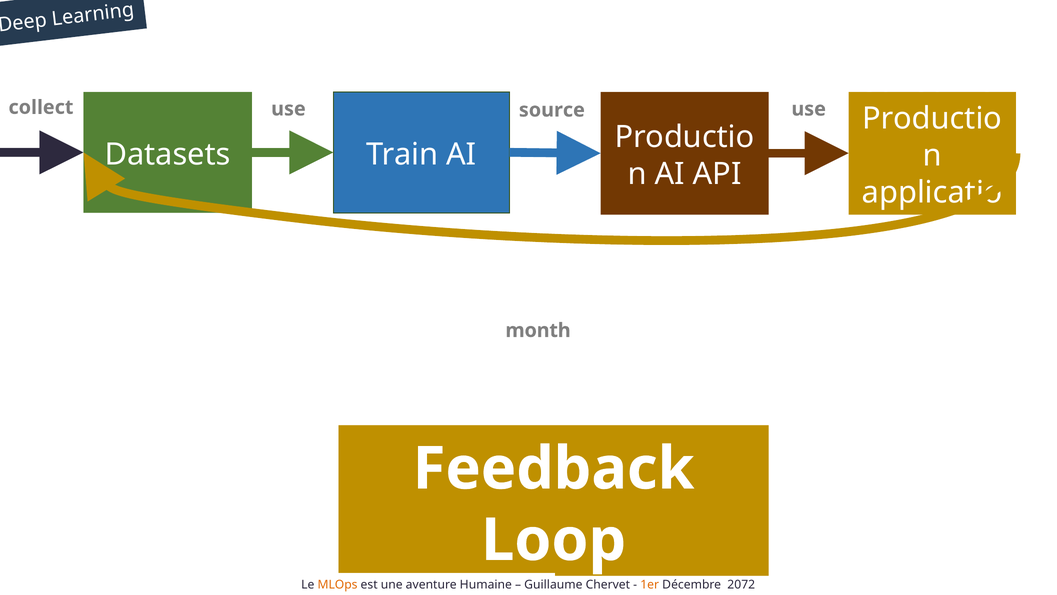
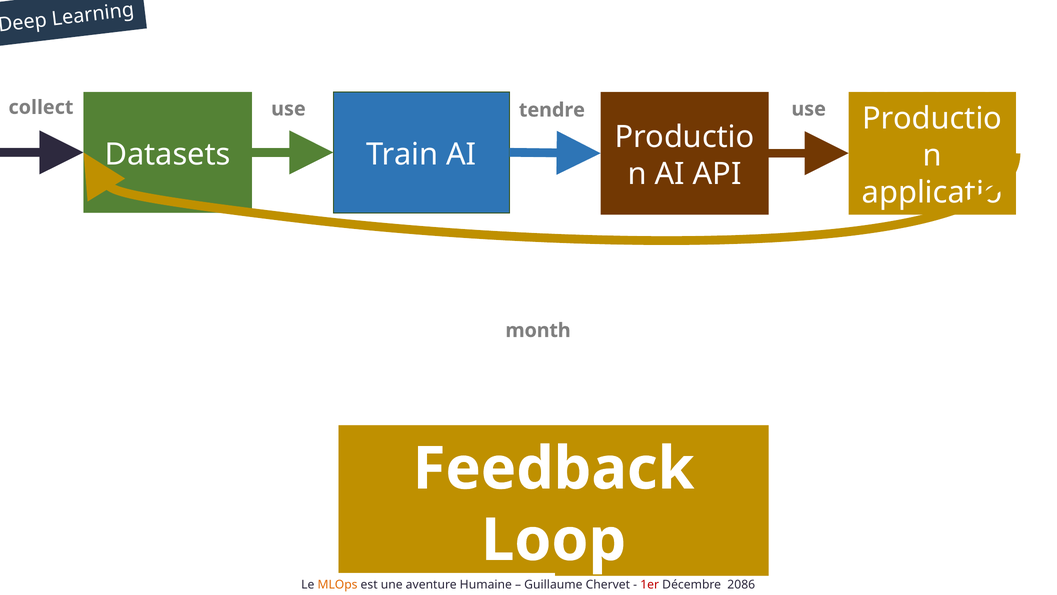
source: source -> tendre
1er colour: orange -> red
2072: 2072 -> 2086
